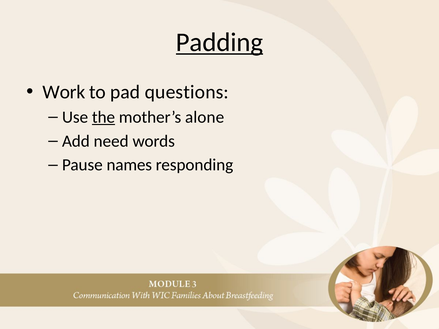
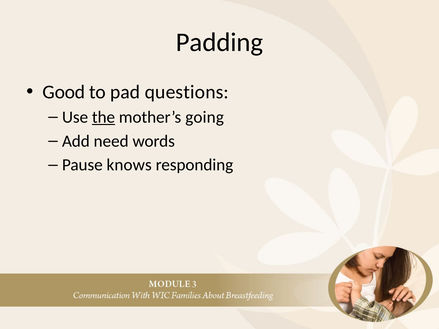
Padding underline: present -> none
Work: Work -> Good
alone: alone -> going
names: names -> knows
